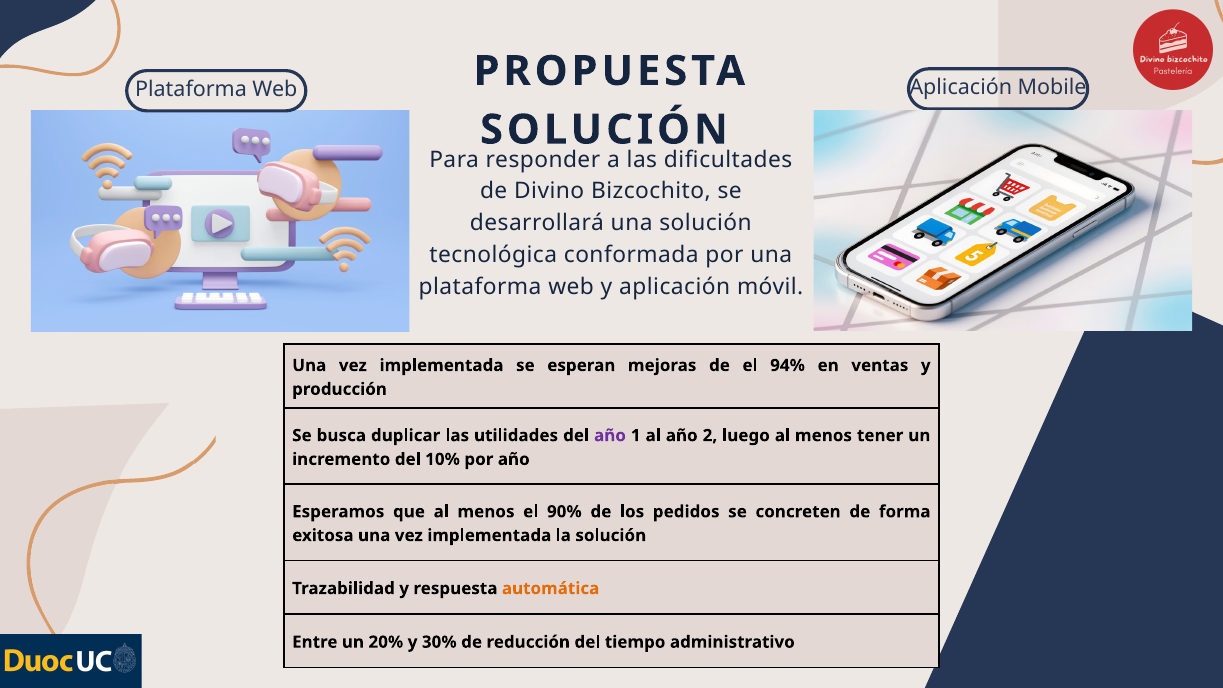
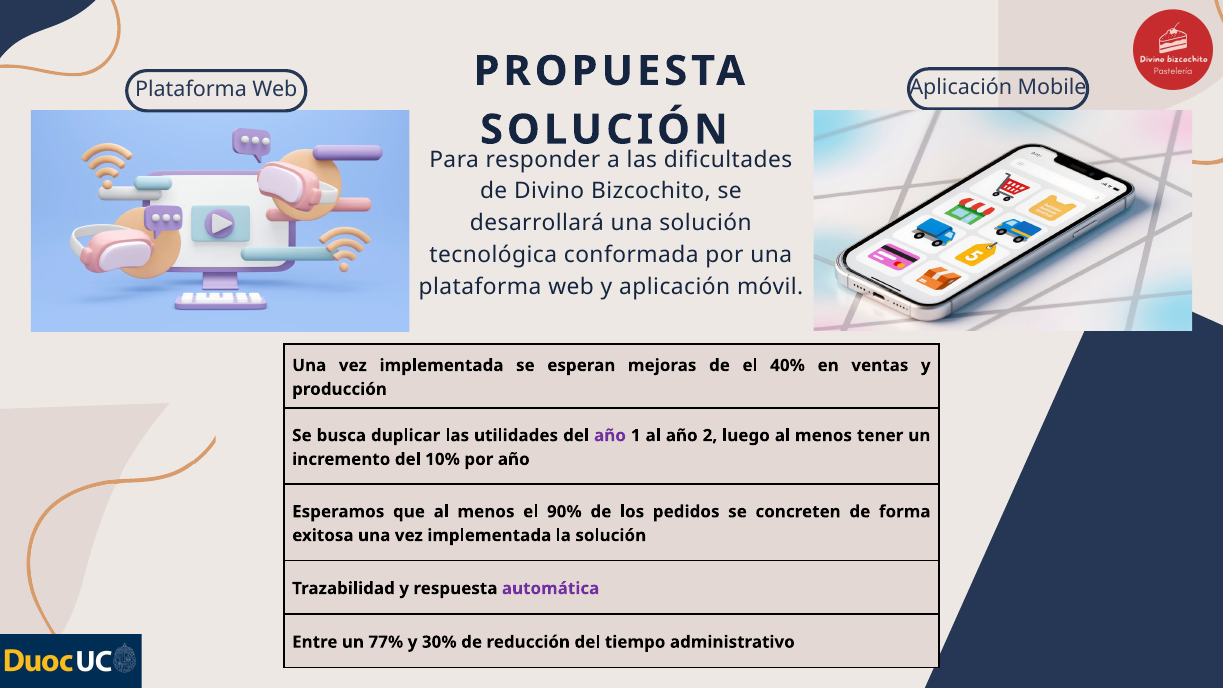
94%: 94% -> 40%
automática colour: orange -> purple
20%: 20% -> 77%
